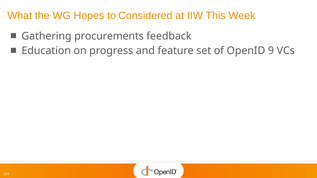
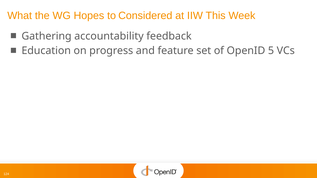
procurements: procurements -> accountability
9: 9 -> 5
